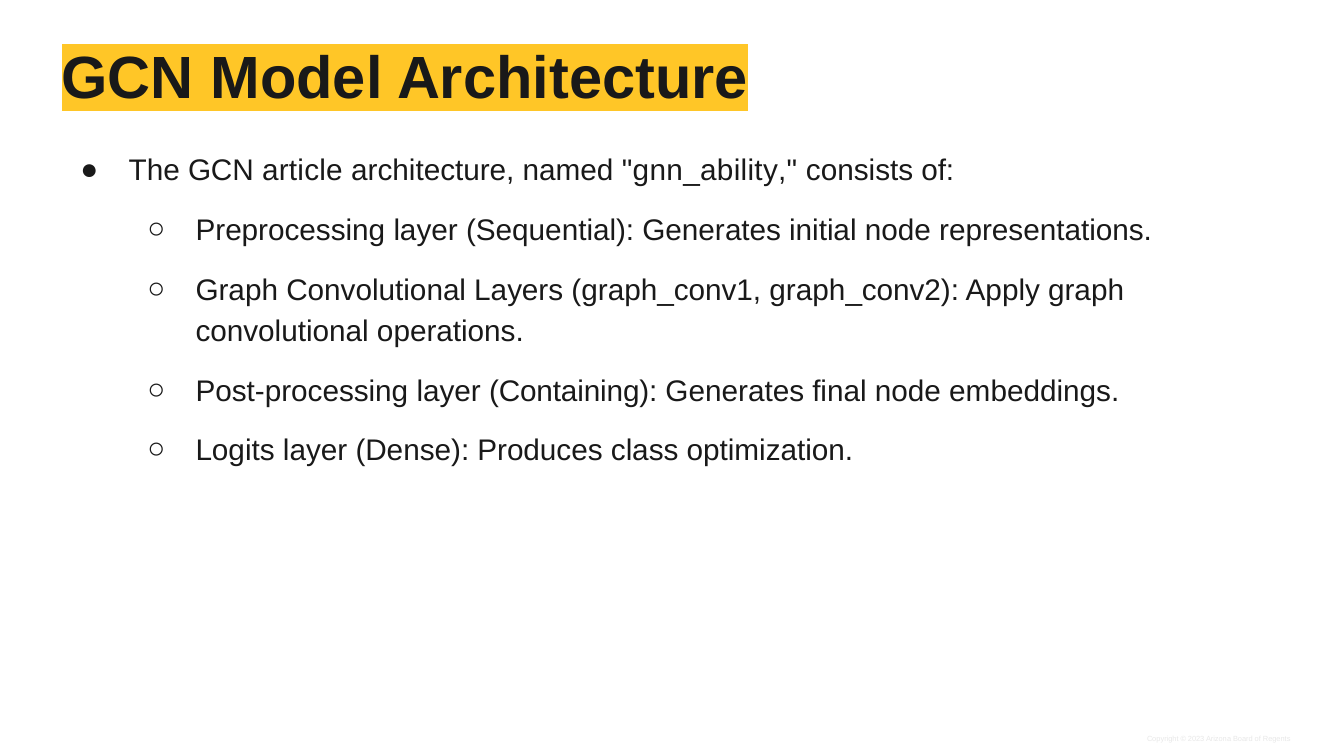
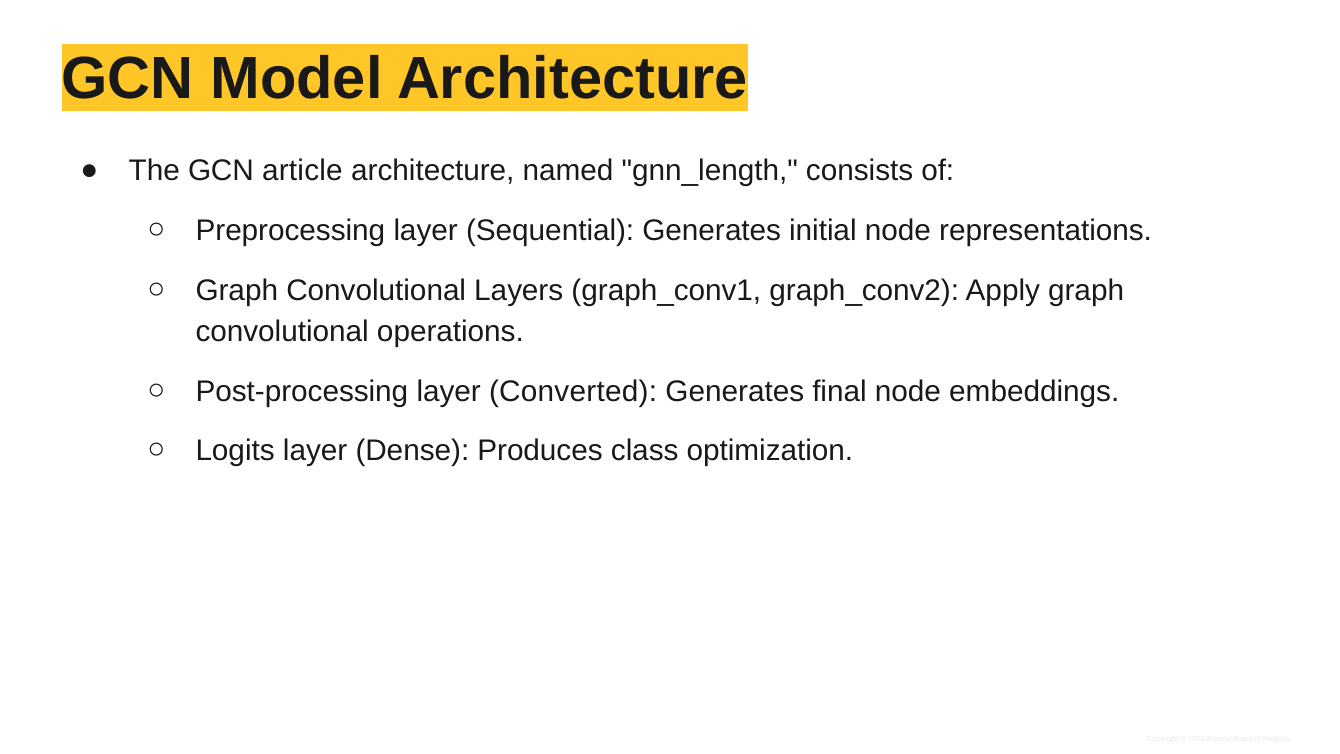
gnn_ability: gnn_ability -> gnn_length
Containing: Containing -> Converted
